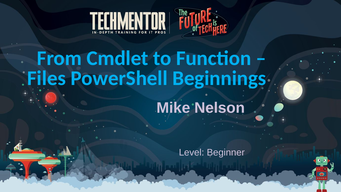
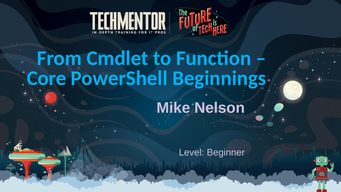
Files: Files -> Core
